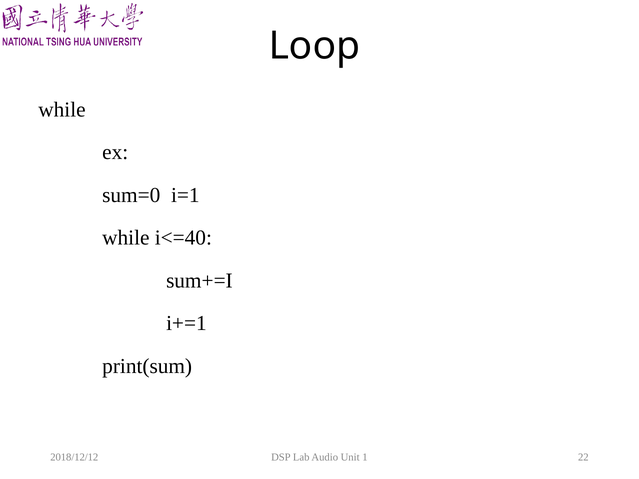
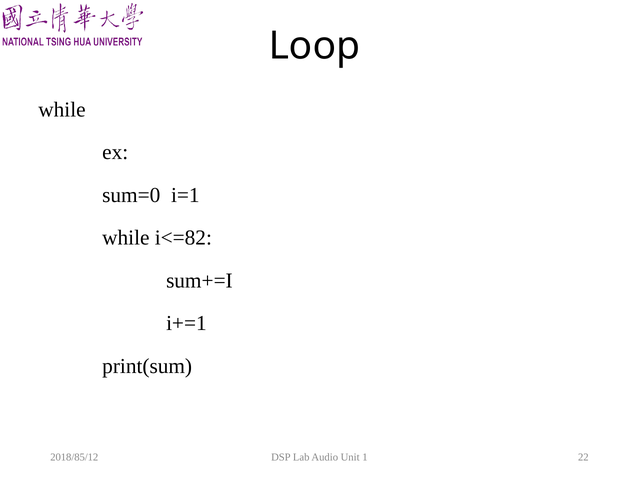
i<=40: i<=40 -> i<=82
2018/12/12: 2018/12/12 -> 2018/85/12
